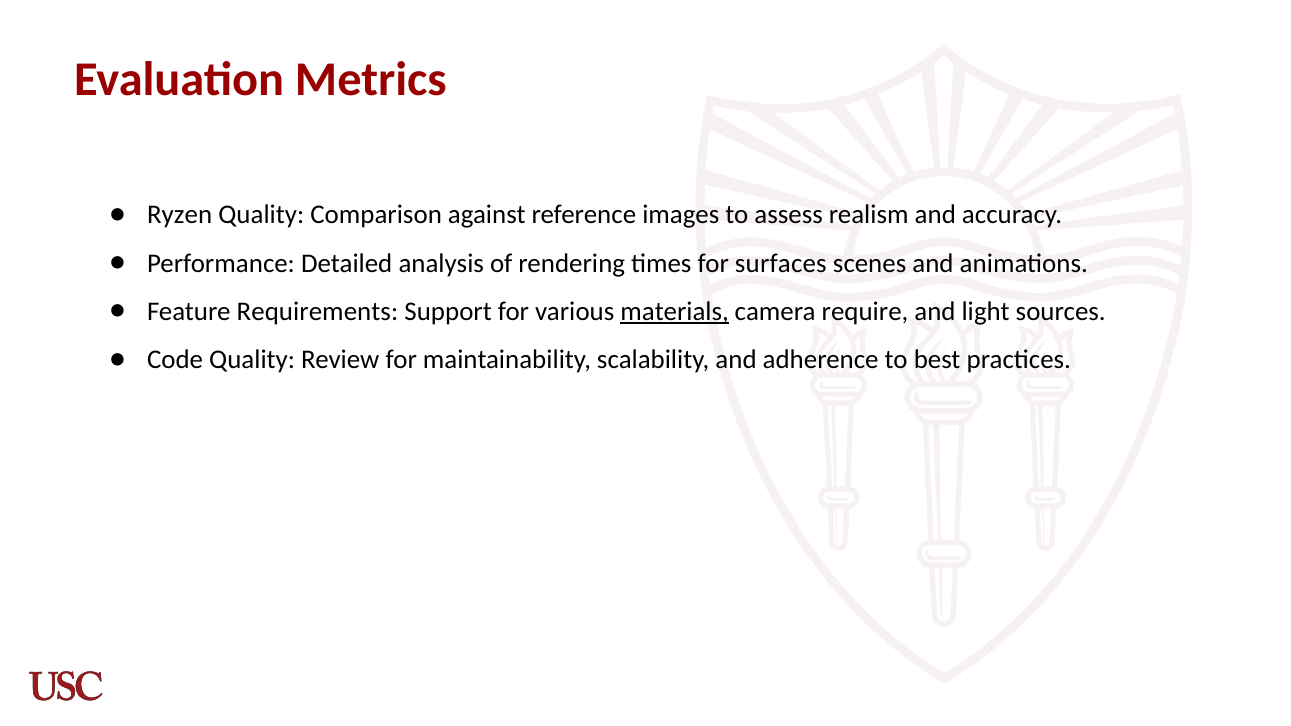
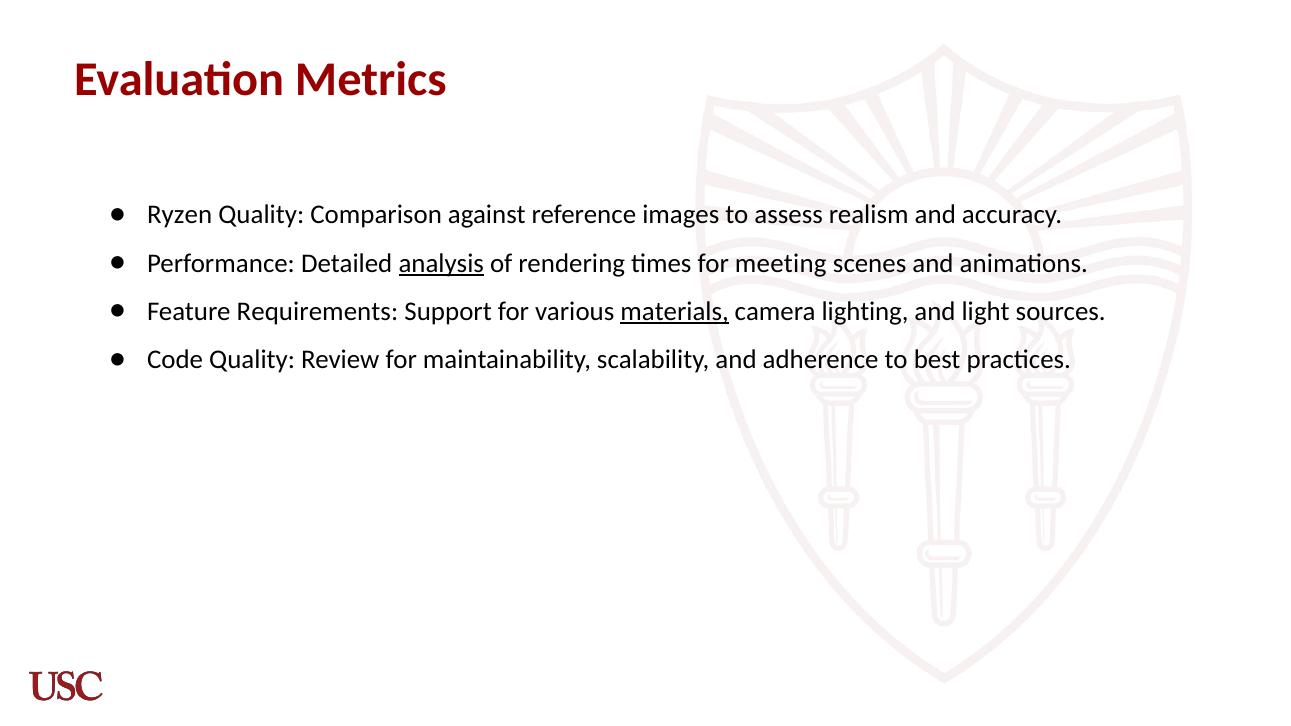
analysis underline: none -> present
surfaces: surfaces -> meeting
require: require -> lighting
